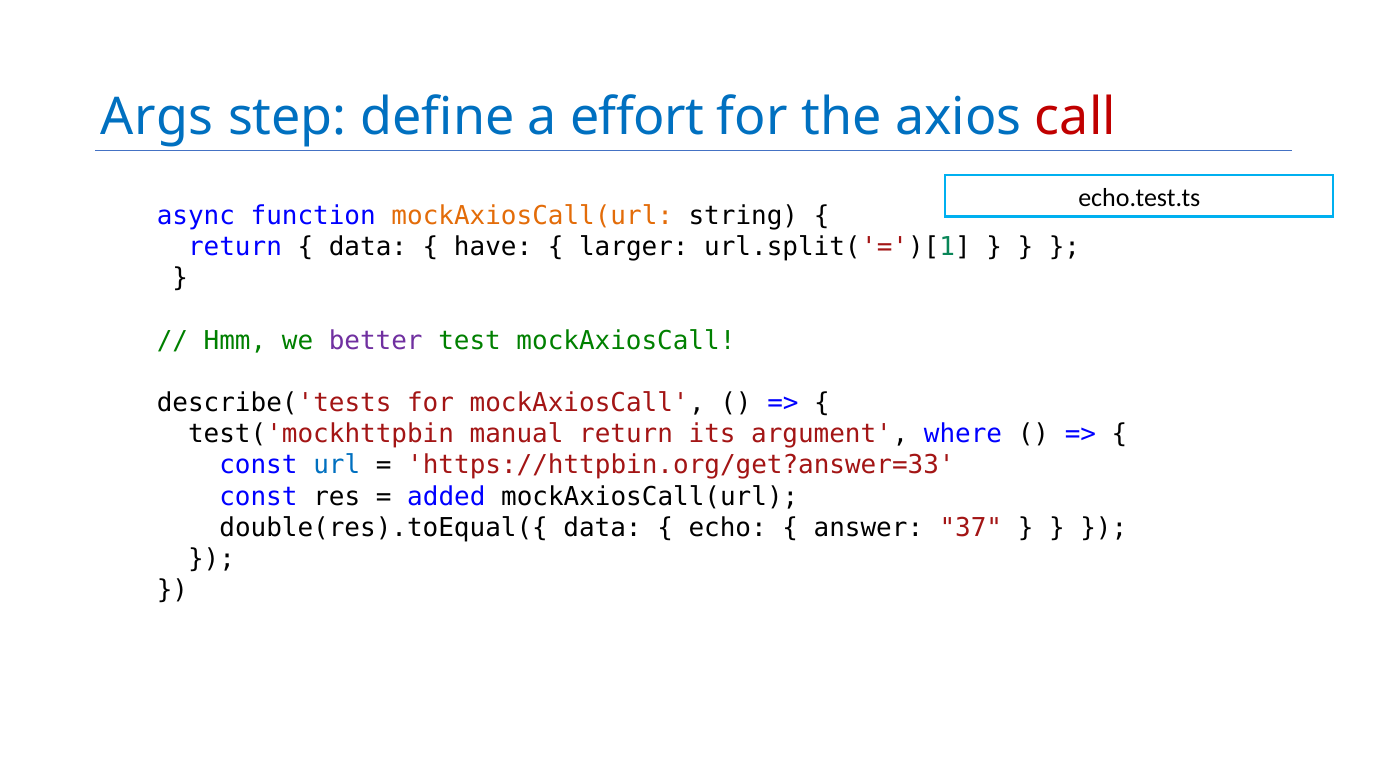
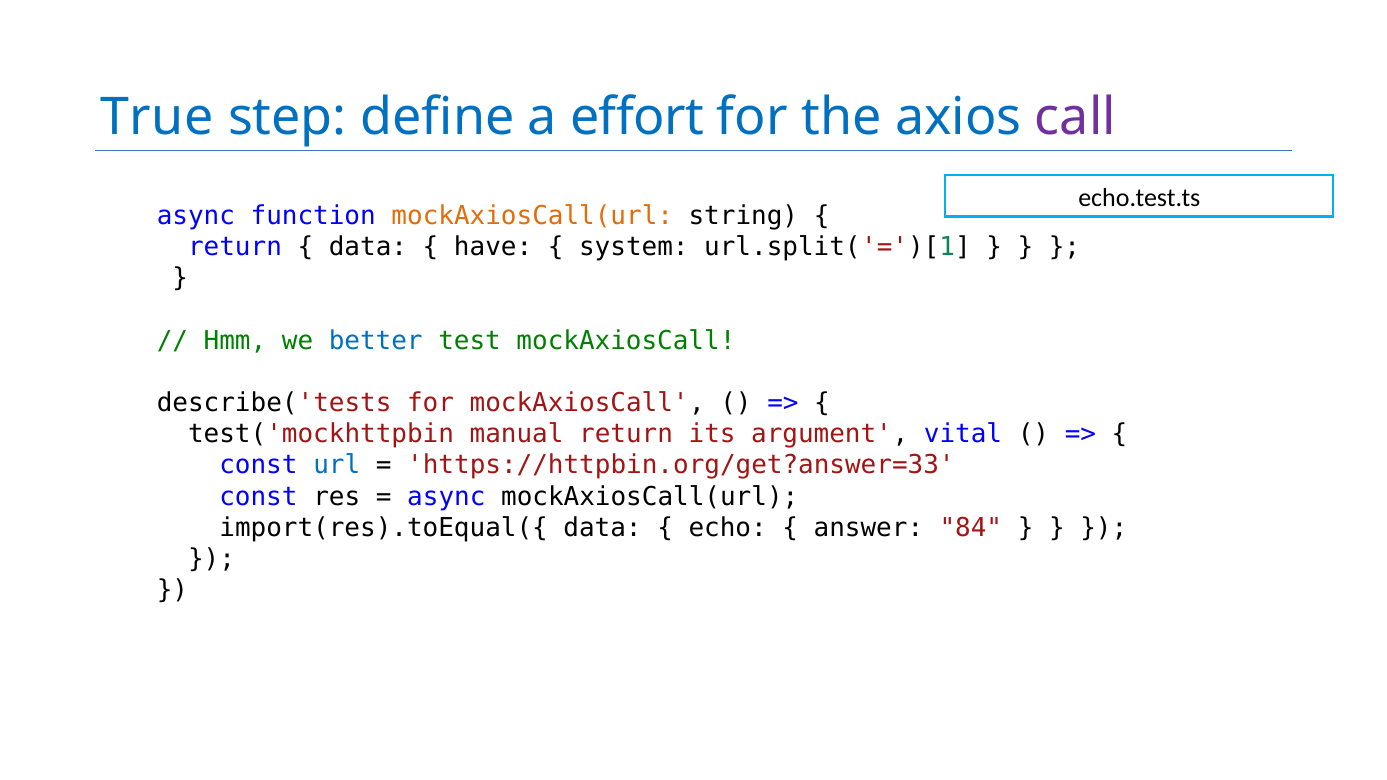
Args: Args -> True
call colour: red -> purple
larger: larger -> system
better colour: purple -> blue
where: where -> vital
added at (446, 497): added -> async
double(res).toEqual({: double(res).toEqual({ -> import(res).toEqual({
37: 37 -> 84
